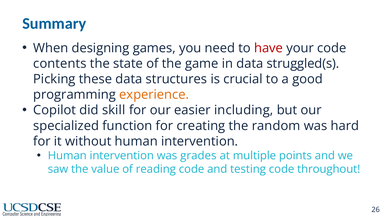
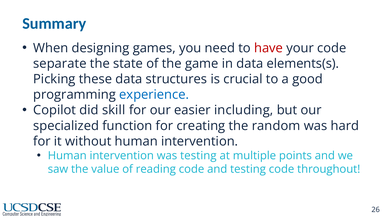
contents: contents -> separate
struggled(s: struggled(s -> elements(s
experience colour: orange -> blue
was grades: grades -> testing
